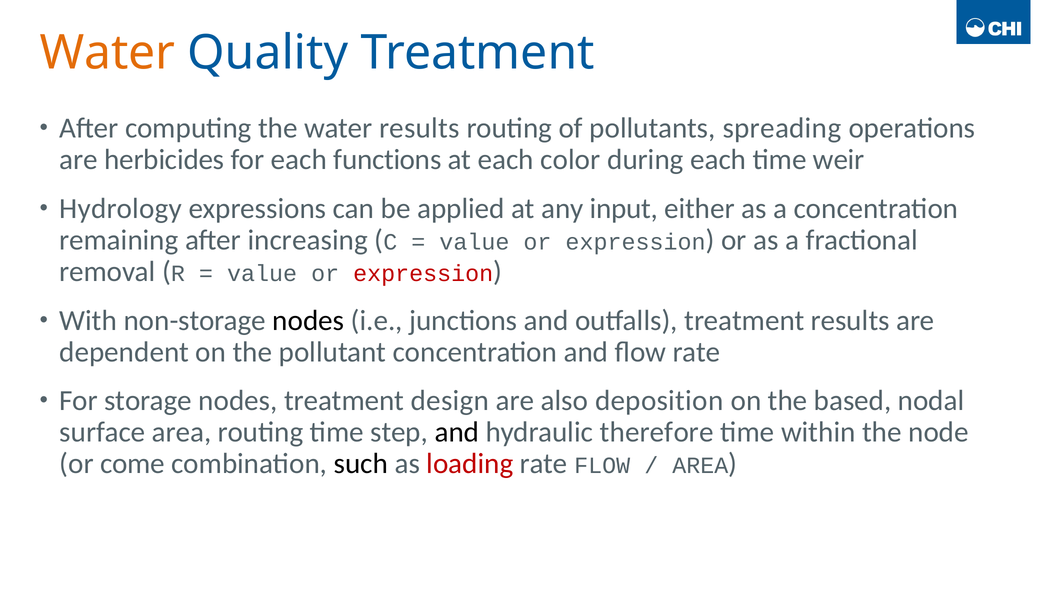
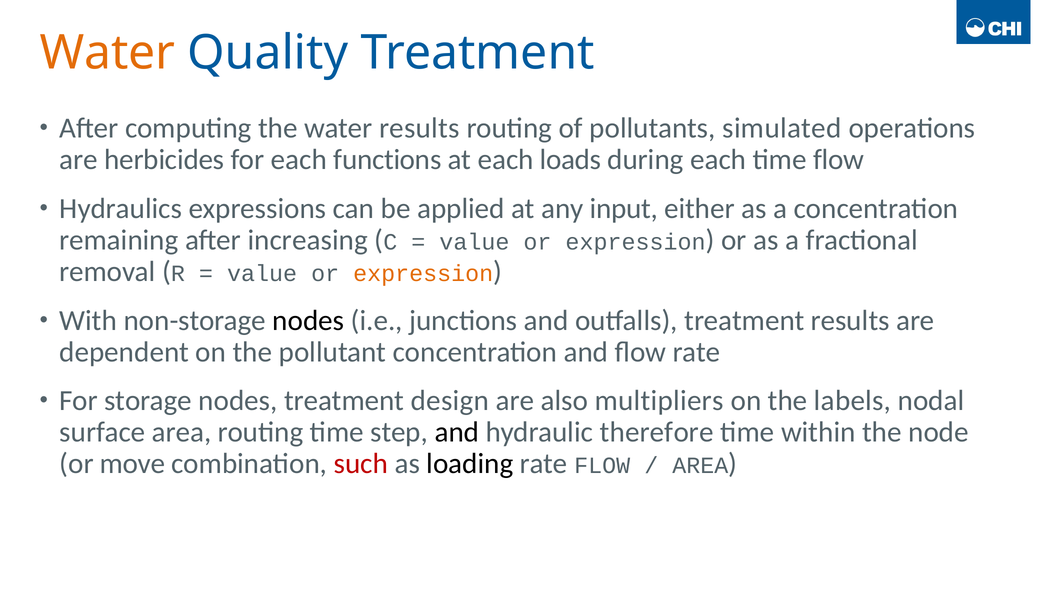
spreading: spreading -> simulated
color: color -> loads
time weir: weir -> flow
Hydrology: Hydrology -> Hydraulics
expression at (423, 274) colour: red -> orange
deposition: deposition -> multipliers
based: based -> labels
come: come -> move
such colour: black -> red
loading colour: red -> black
